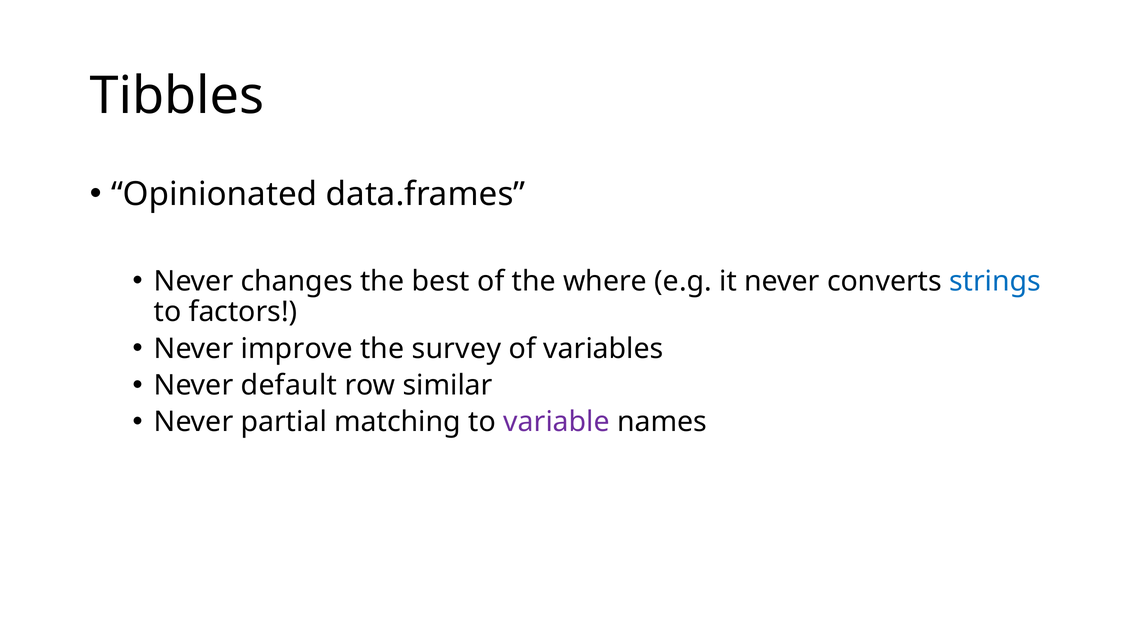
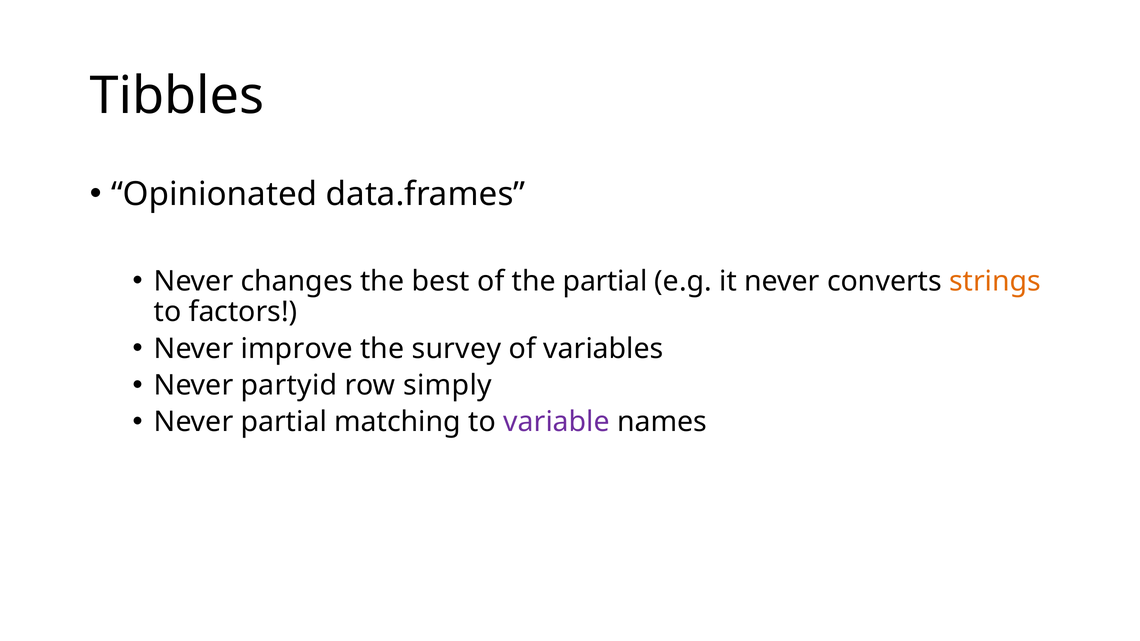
the where: where -> partial
strings colour: blue -> orange
default: default -> partyid
similar: similar -> simply
